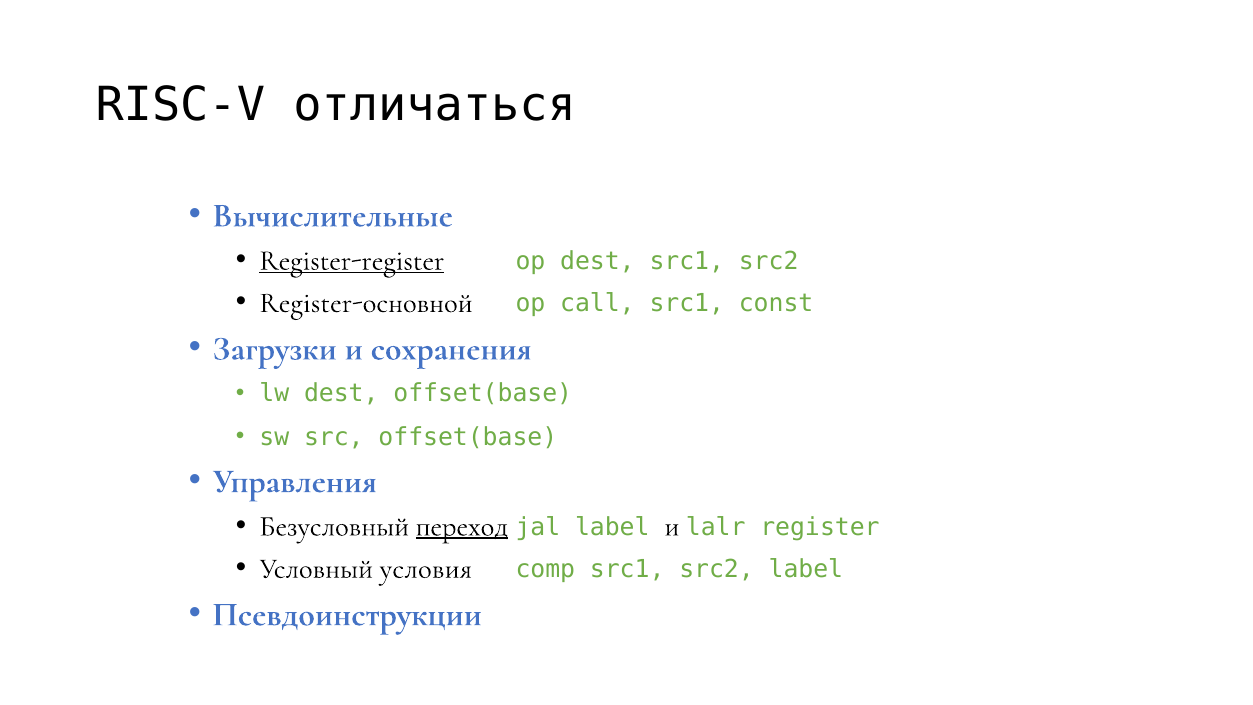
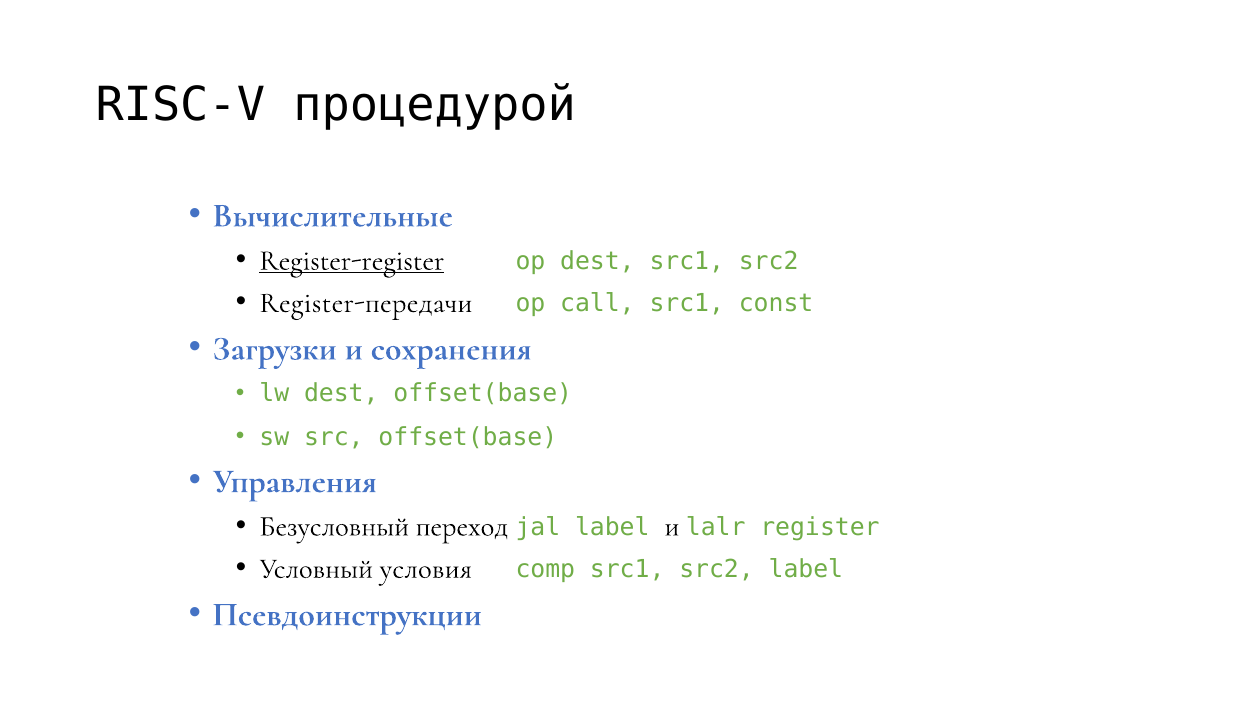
отличаться: отличаться -> процедурой
Register-основной: Register-основной -> Register-передачи
переход underline: present -> none
